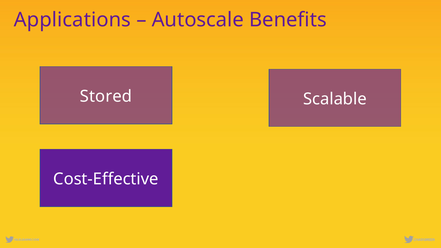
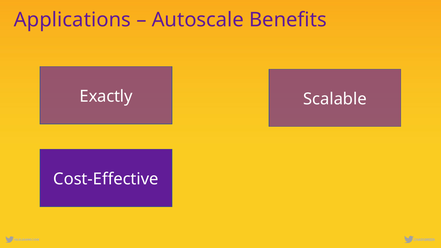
Stored: Stored -> Exactly
